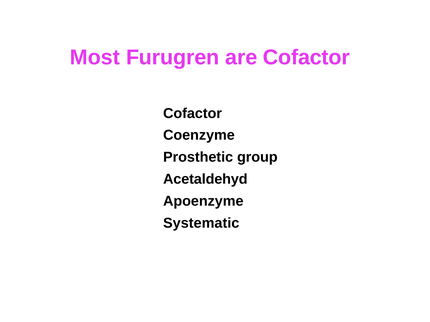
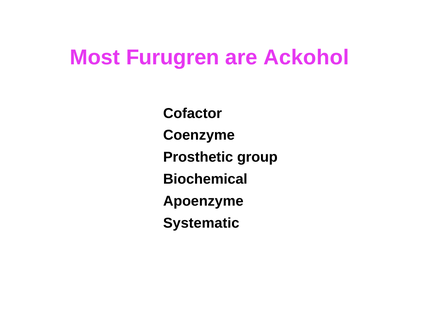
are Cofactor: Cofactor -> Ackohol
Acetaldehyd: Acetaldehyd -> Biochemical
